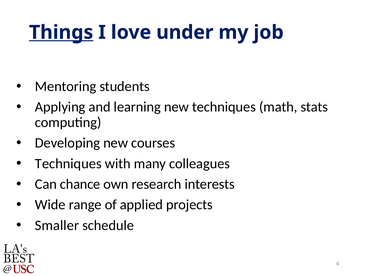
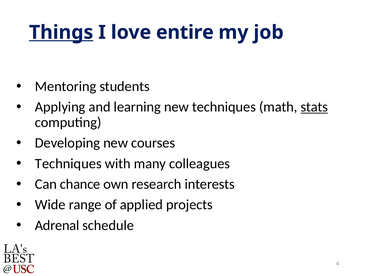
under: under -> entire
stats underline: none -> present
Smaller: Smaller -> Adrenal
